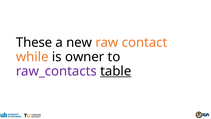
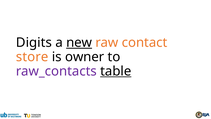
These: These -> Digits
new underline: none -> present
while: while -> store
